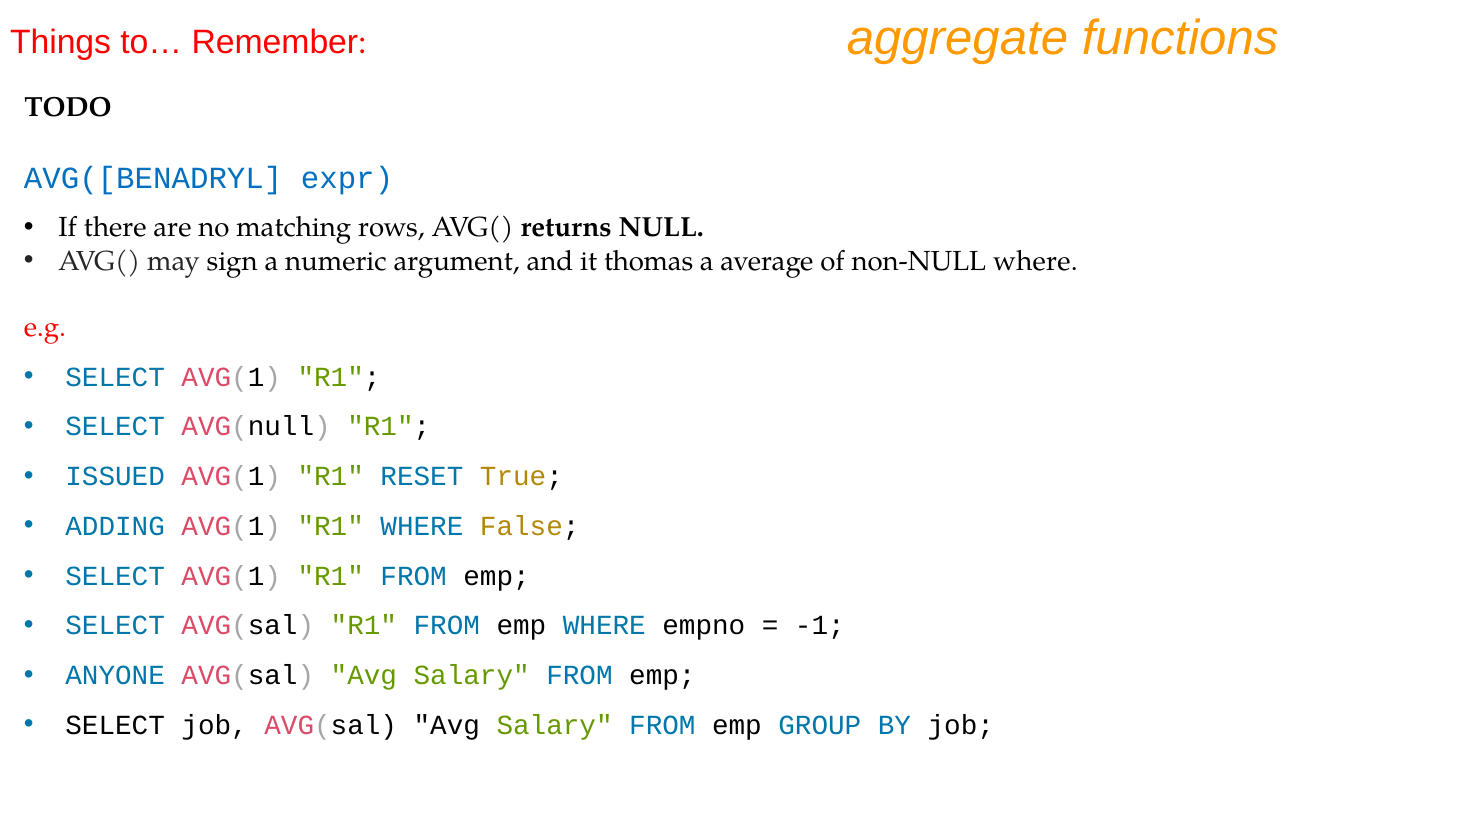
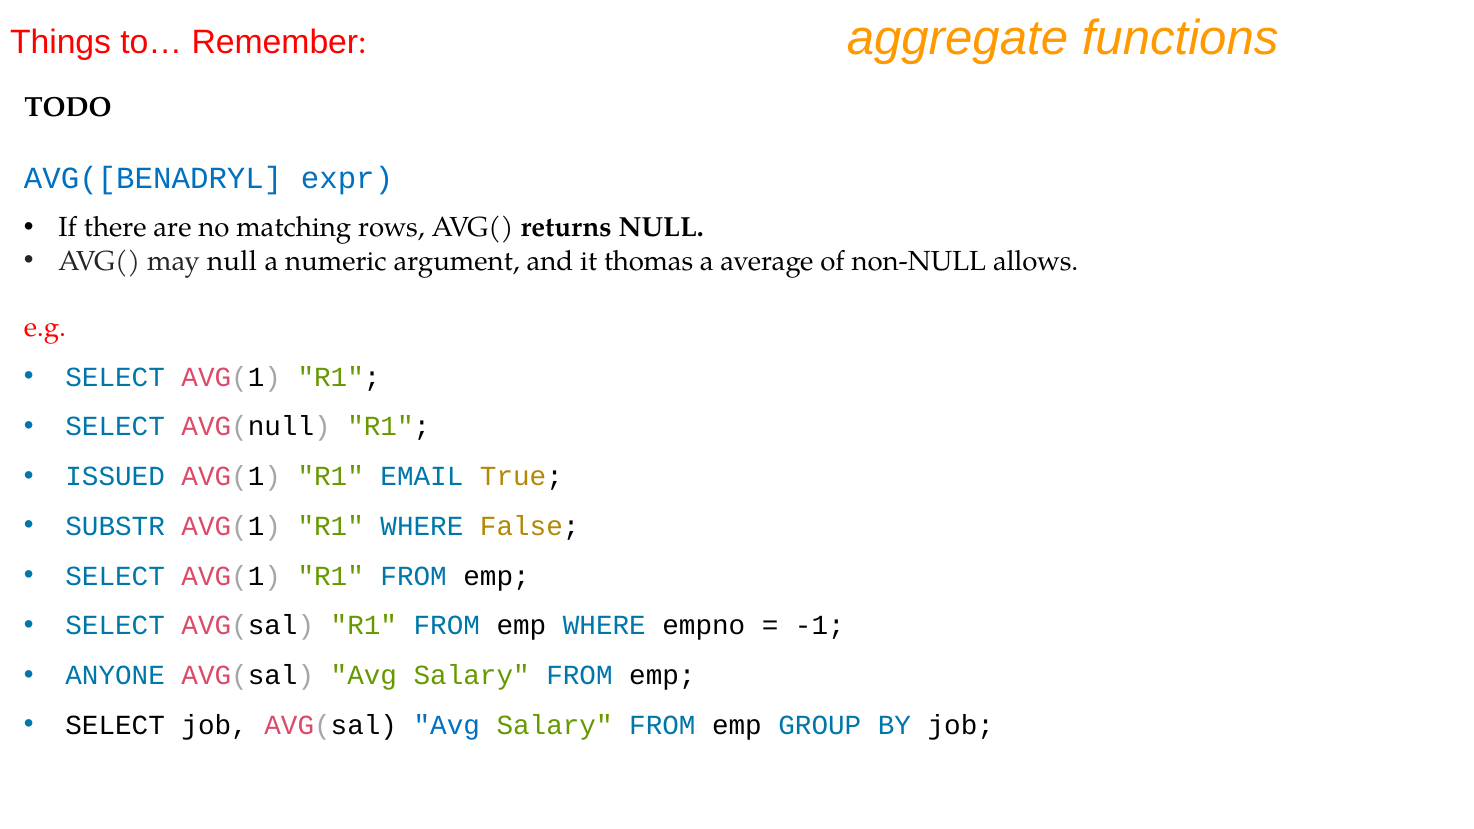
may sign: sign -> null
non-NULL where: where -> allows
RESET: RESET -> EMAIL
ADDING: ADDING -> SUBSTR
Avg at (447, 725) colour: black -> blue
